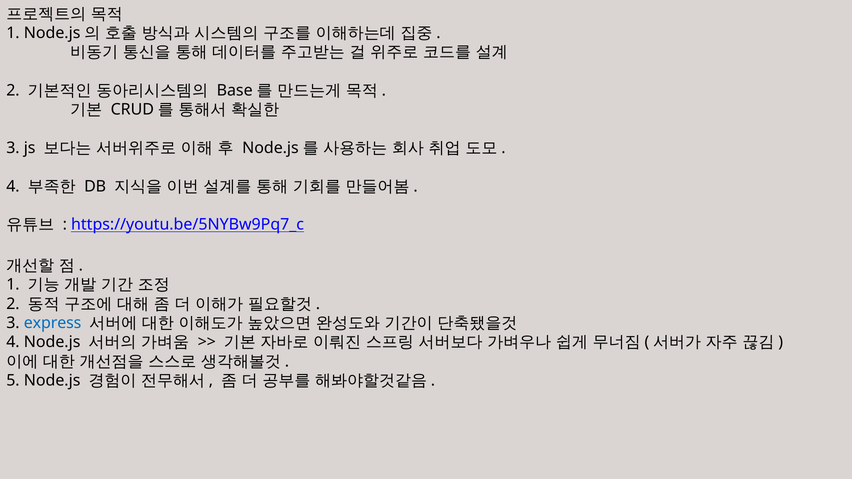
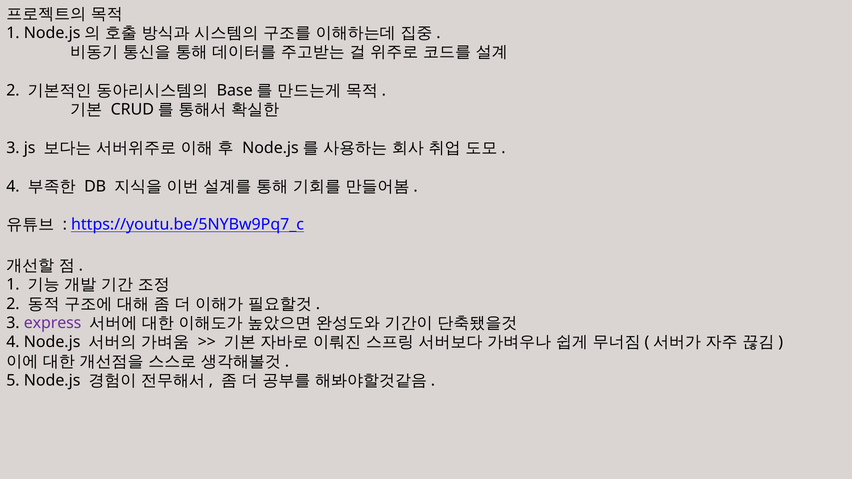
express colour: blue -> purple
